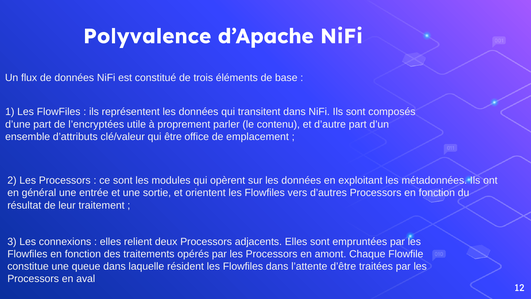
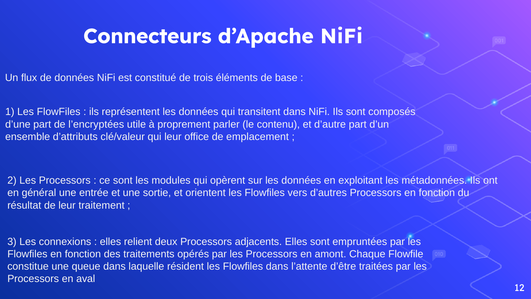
Polyvalence: Polyvalence -> Connecteurs
qui être: être -> leur
